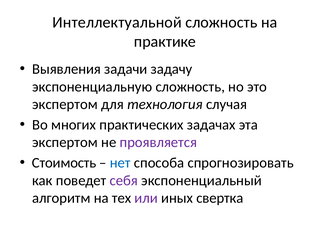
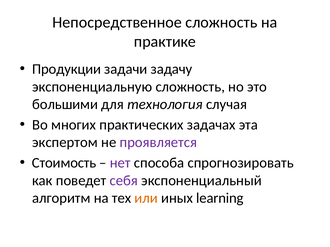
Интеллектуальной: Интеллектуальной -> Непосредственное
Выявления: Выявления -> Продукции
экспертом at (65, 104): экспертом -> большими
нет colour: blue -> purple
или colour: purple -> orange
свертка: свертка -> learning
